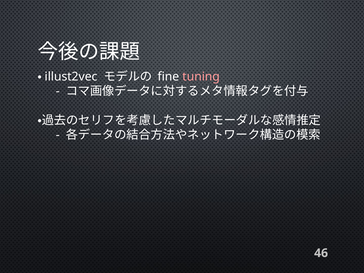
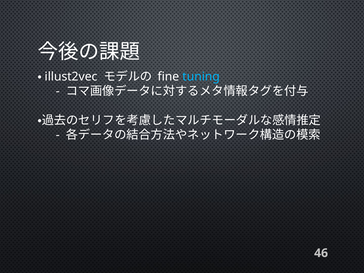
tuning colour: pink -> light blue
